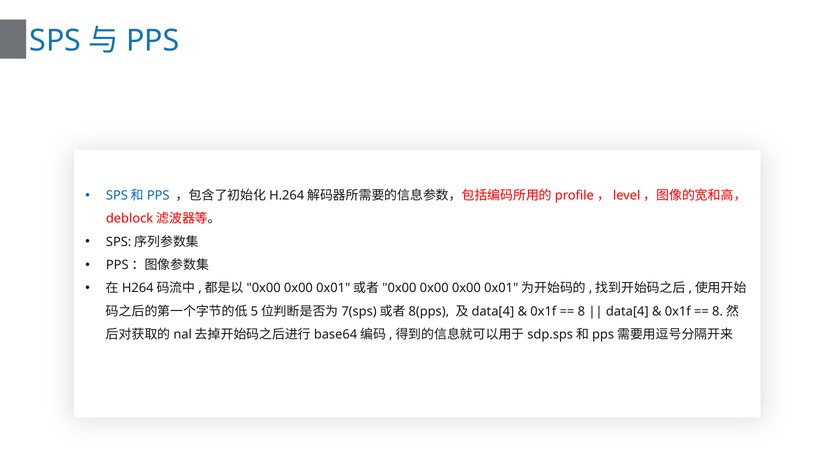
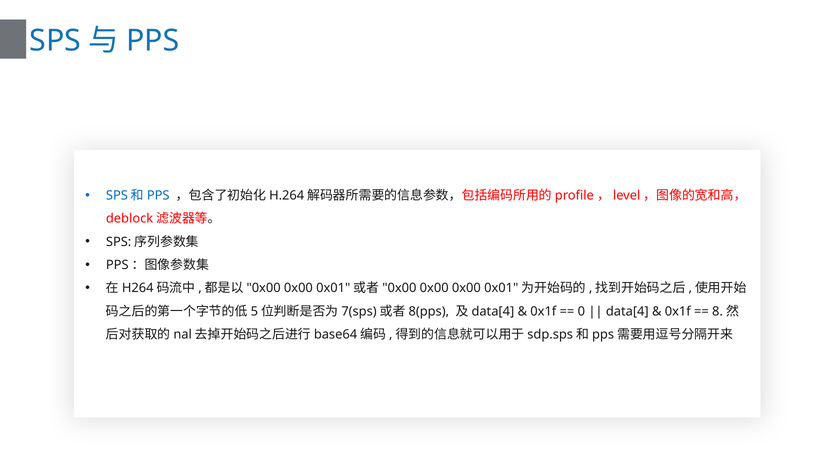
8 at (581, 312): 8 -> 0
